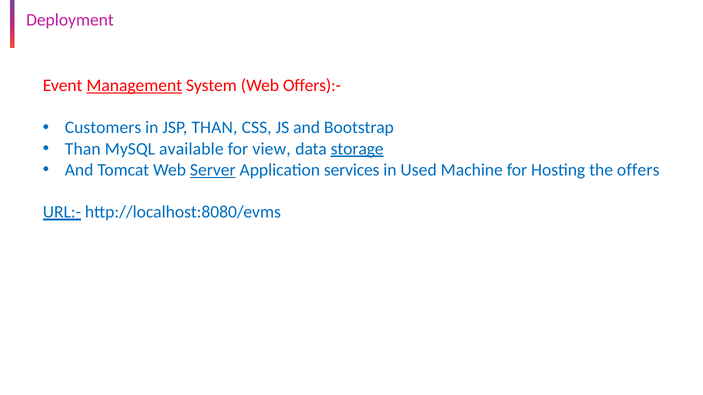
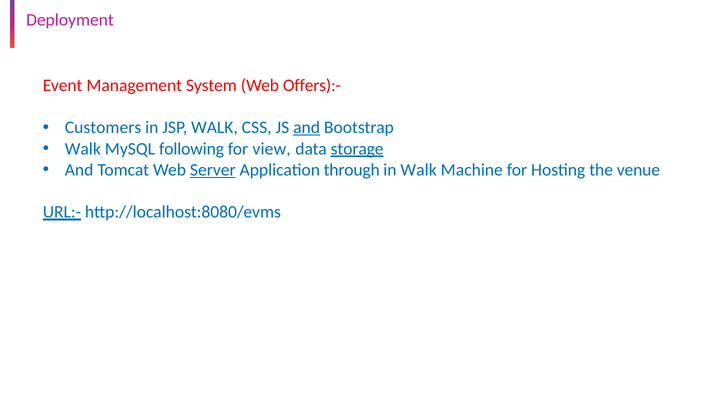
Management underline: present -> none
JSP THAN: THAN -> WALK
and at (307, 128) underline: none -> present
Than at (83, 149): Than -> Walk
available: available -> following
services: services -> through
in Used: Used -> Walk
offers: offers -> venue
